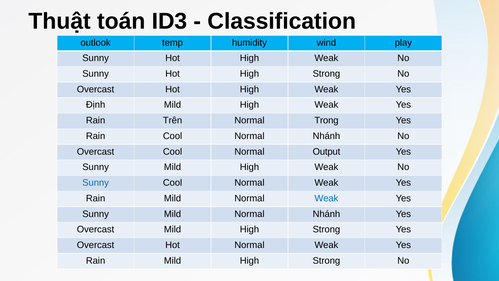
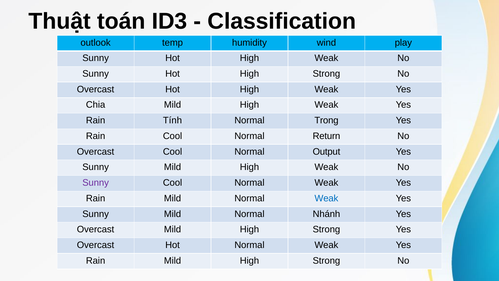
Định: Định -> Chia
Trên: Trên -> Tính
Cool Normal Nhánh: Nhánh -> Return
Sunny at (96, 183) colour: blue -> purple
